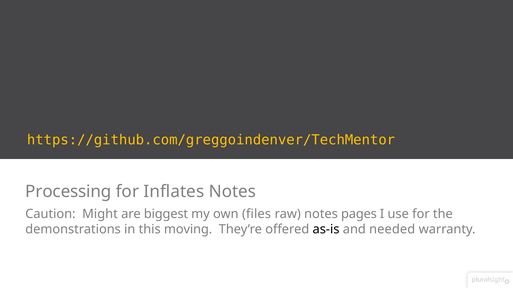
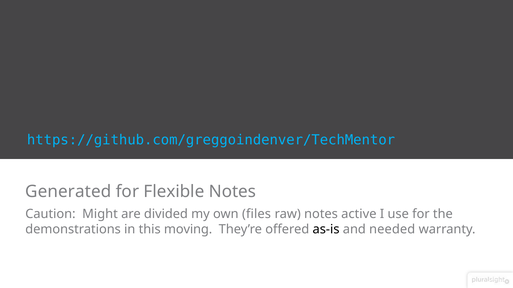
https://github.com/greggoindenver/TechMentor colour: yellow -> light blue
Processing: Processing -> Generated
Inflates: Inflates -> Flexible
biggest: biggest -> divided
pages: pages -> active
